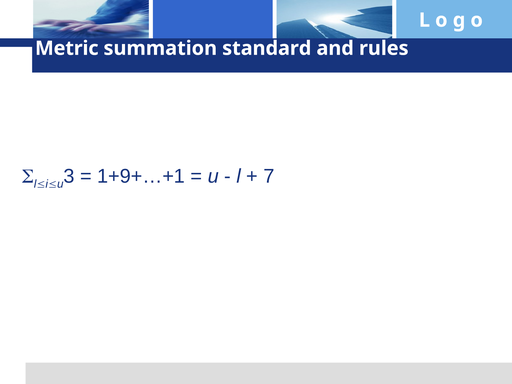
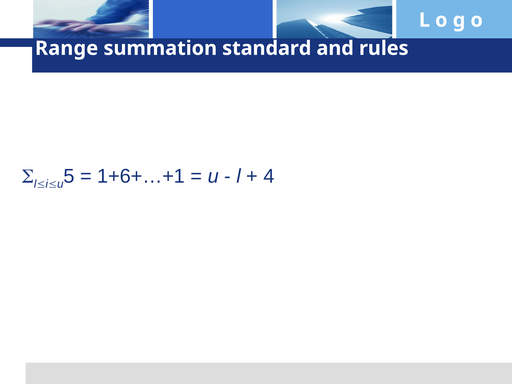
Metric: Metric -> Range
3: 3 -> 5
1+9+…+1: 1+9+…+1 -> 1+6+…+1
7: 7 -> 4
